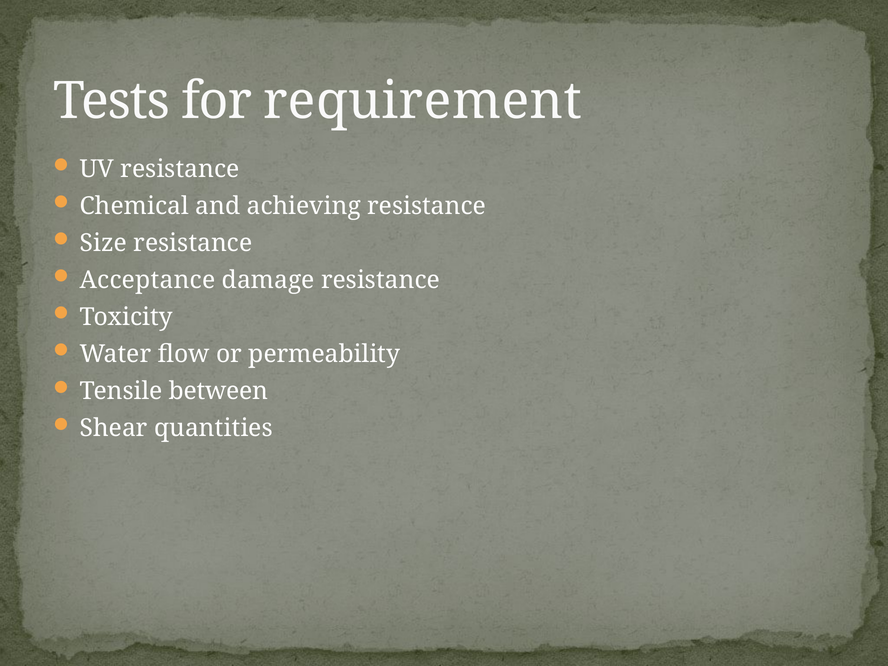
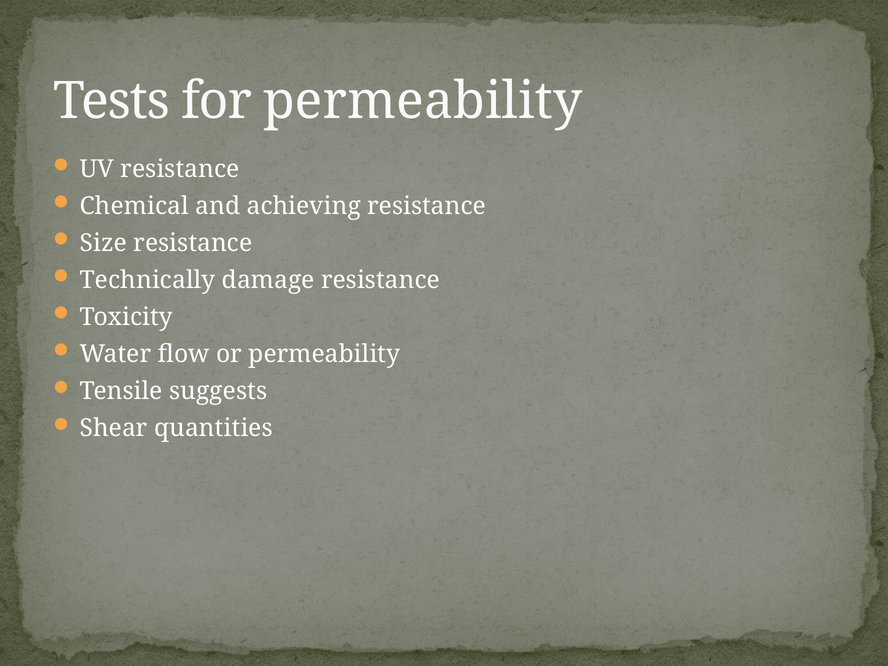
for requirement: requirement -> permeability
Acceptance: Acceptance -> Technically
between: between -> suggests
